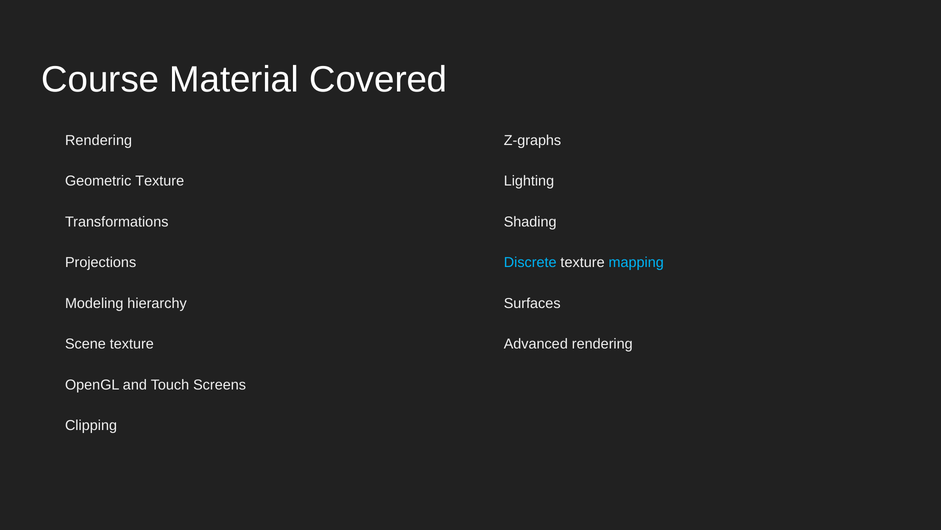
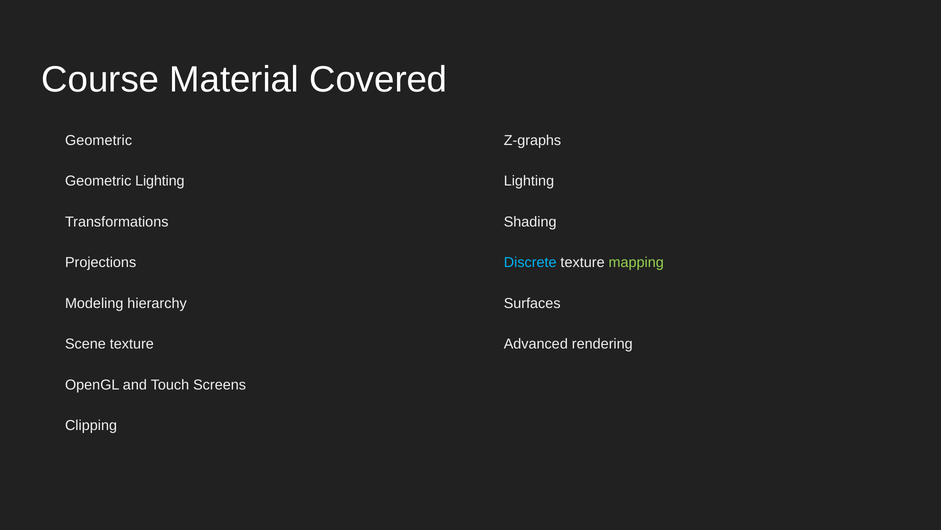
Rendering at (99, 140): Rendering -> Geometric
Geometric Texture: Texture -> Lighting
mapping colour: light blue -> light green
